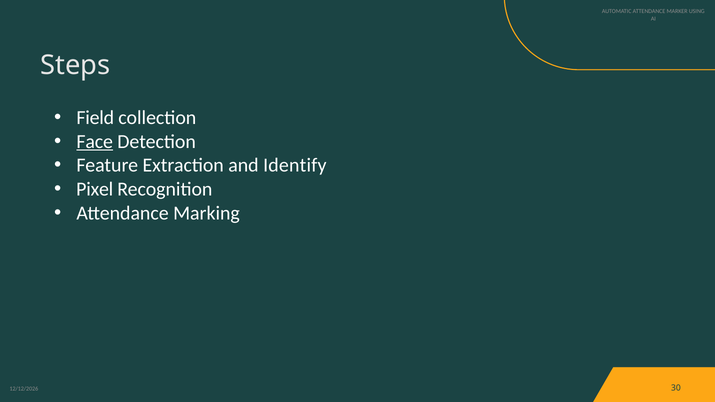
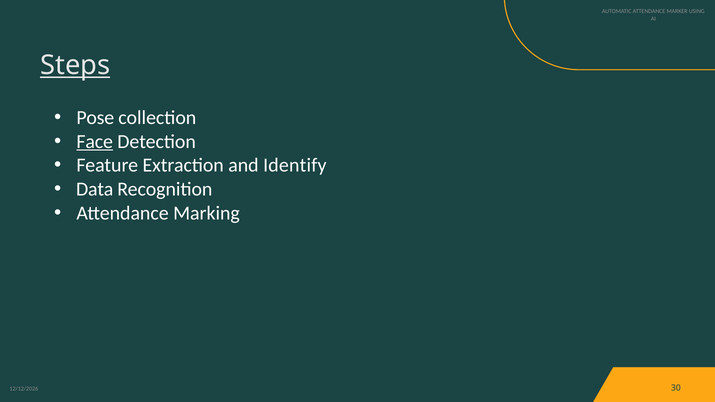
Steps underline: none -> present
Field: Field -> Pose
Pixel: Pixel -> Data
